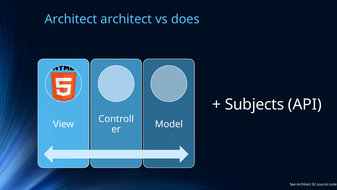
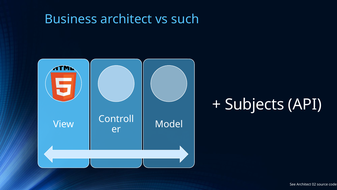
Architect at (71, 19): Architect -> Business
does: does -> such
